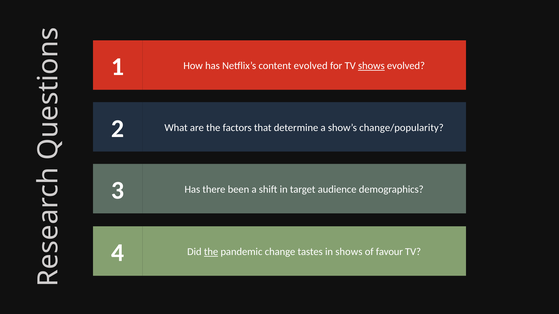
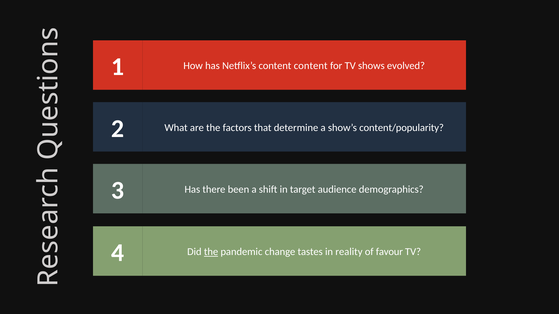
content evolved: evolved -> content
shows at (371, 66) underline: present -> none
change/popularity: change/popularity -> content/popularity
in shows: shows -> reality
